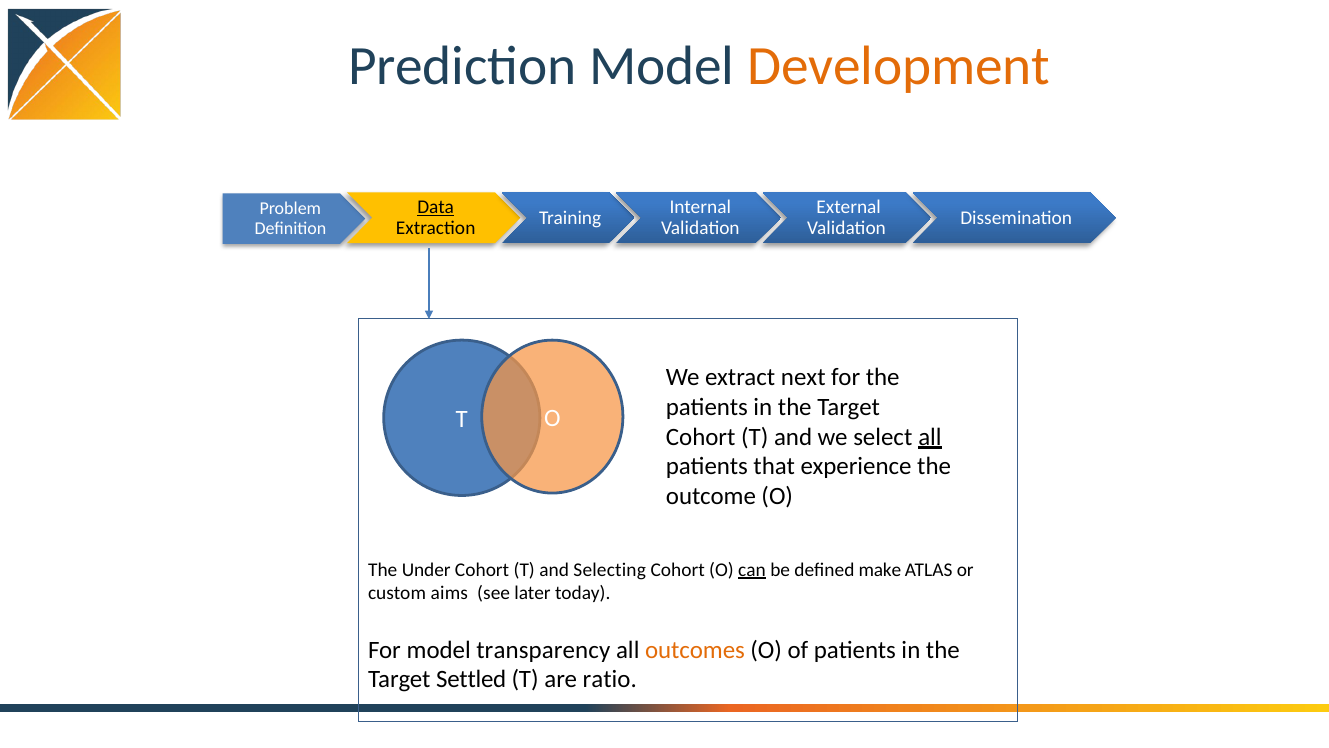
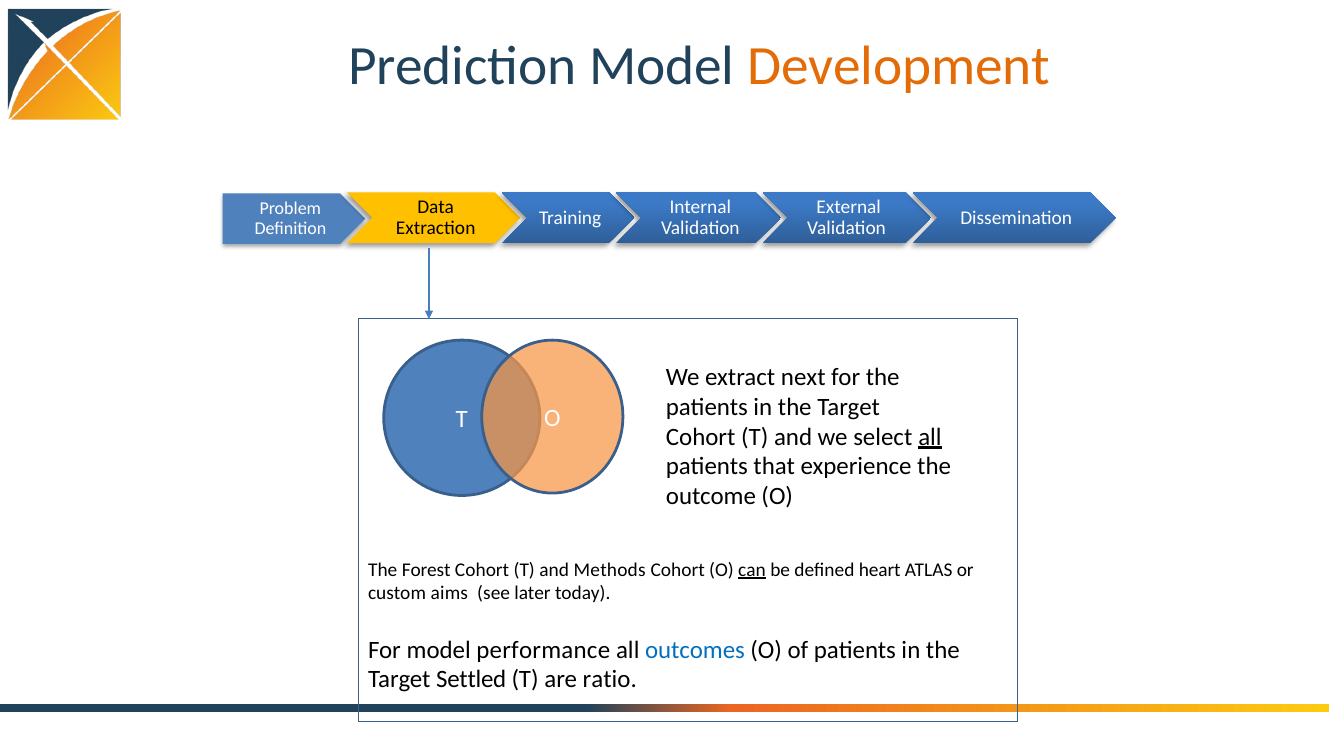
Data underline: present -> none
Under: Under -> Forest
Selecting: Selecting -> Methods
make: make -> heart
transparency: transparency -> performance
outcomes colour: orange -> blue
